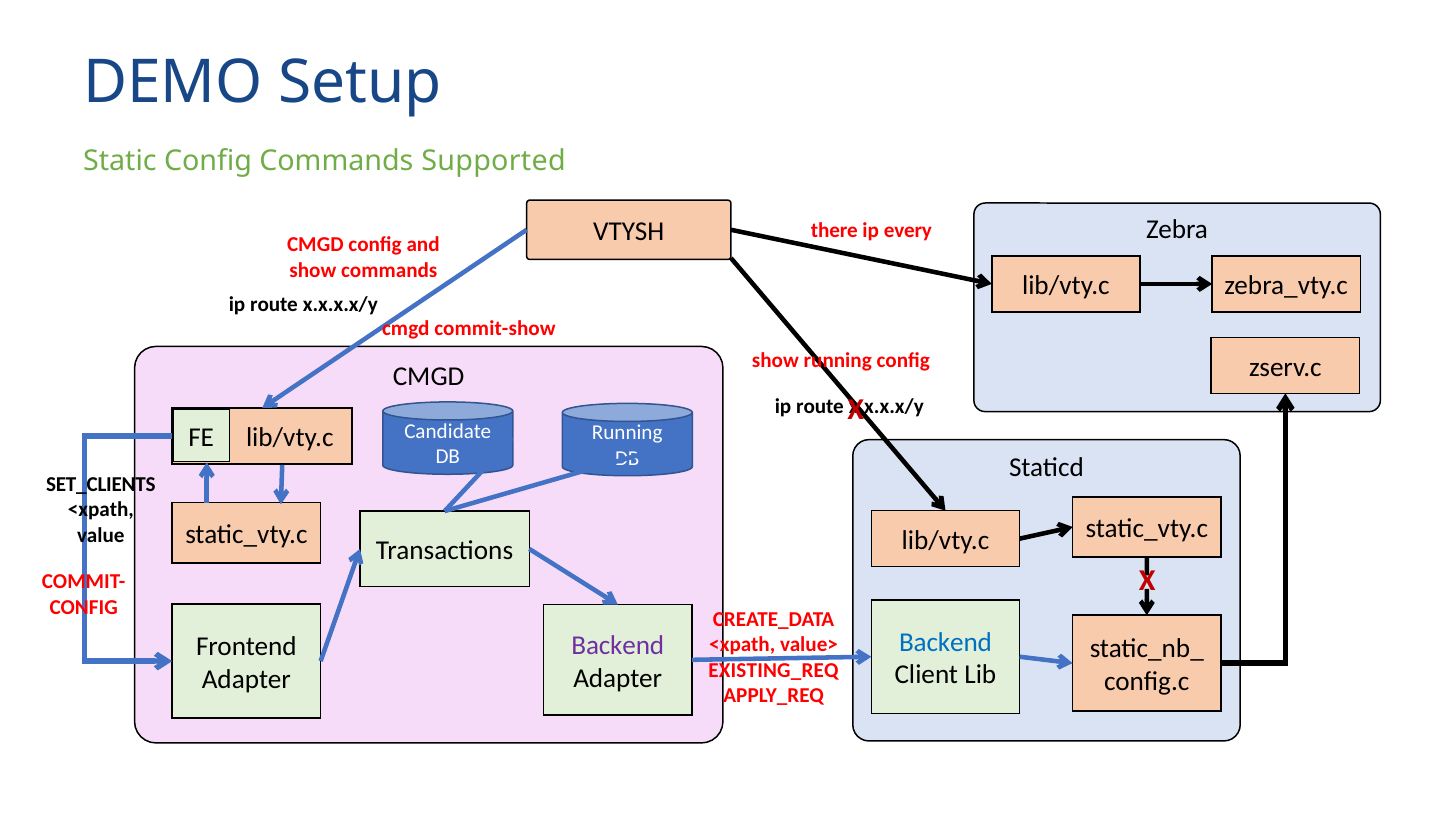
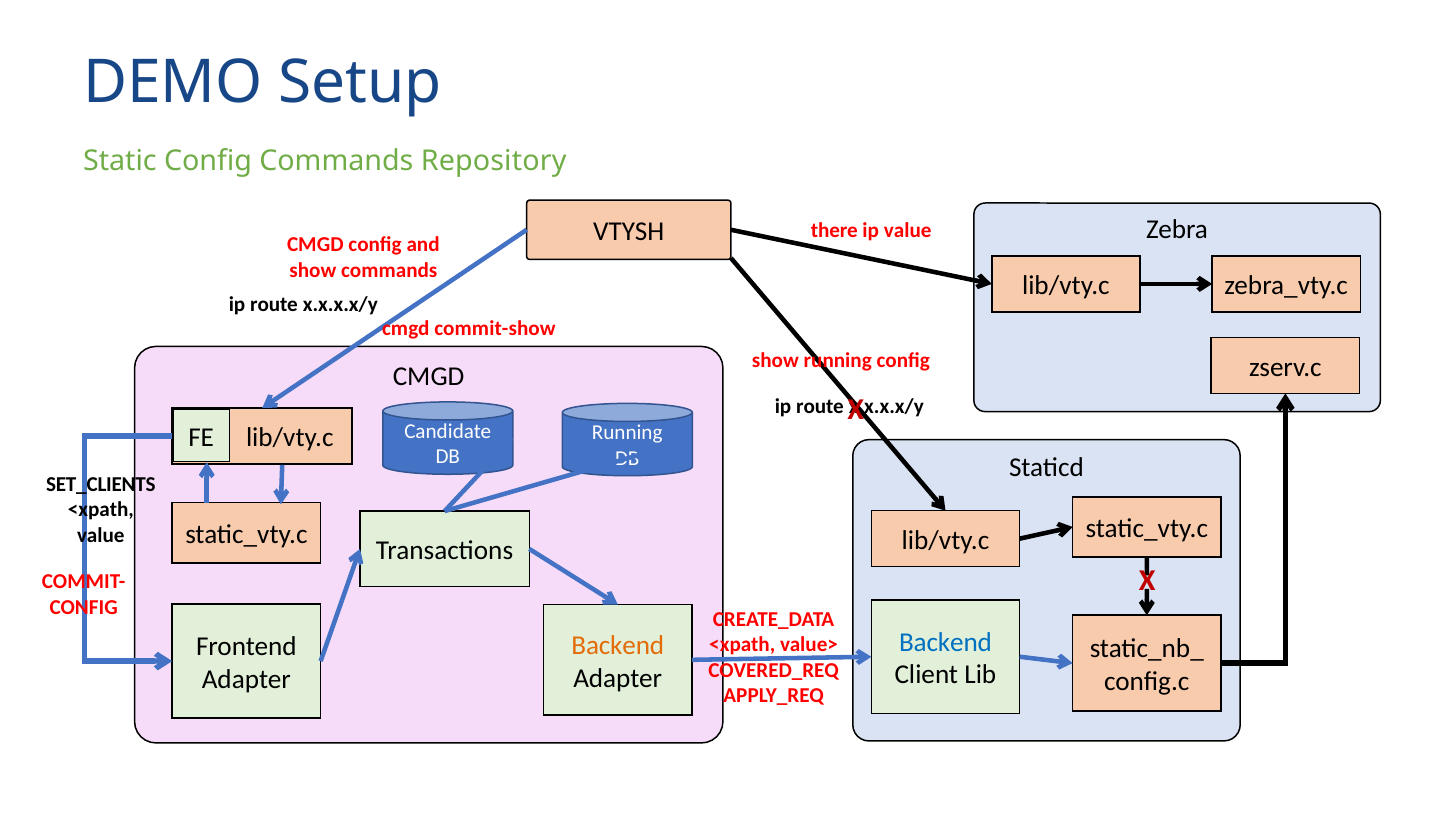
Supported: Supported -> Repository
ip every: every -> value
Backend at (618, 645) colour: purple -> orange
EXISTING_REQ: EXISTING_REQ -> COVERED_REQ
